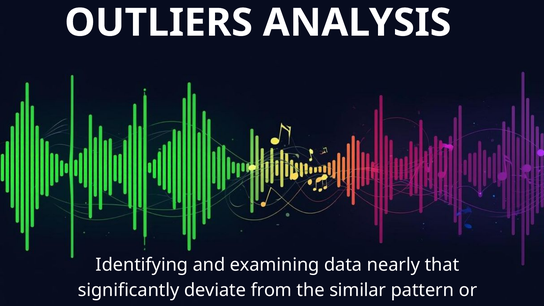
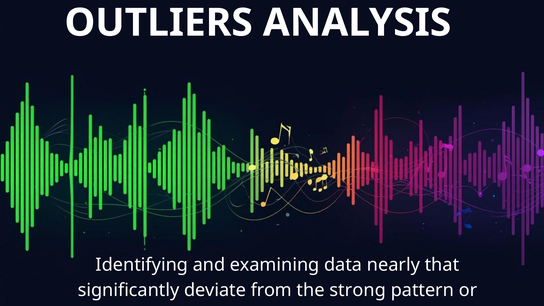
similar: similar -> strong
